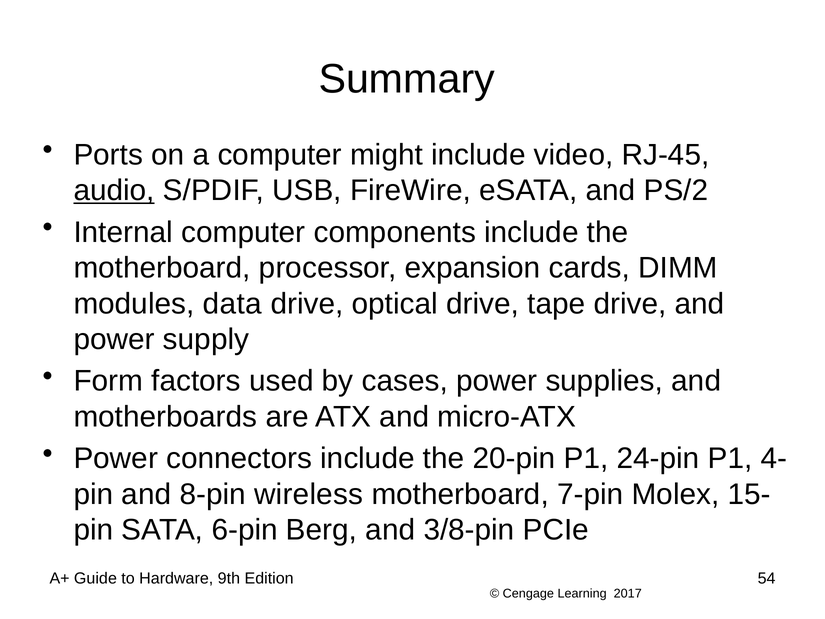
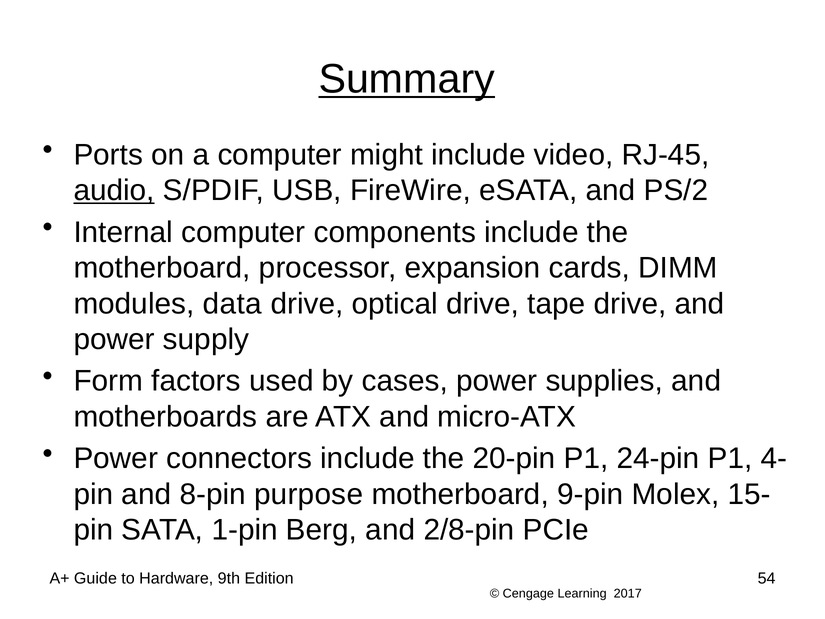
Summary underline: none -> present
wireless: wireless -> purpose
7-pin: 7-pin -> 9-pin
6-pin: 6-pin -> 1-pin
3/8-pin: 3/8-pin -> 2/8-pin
